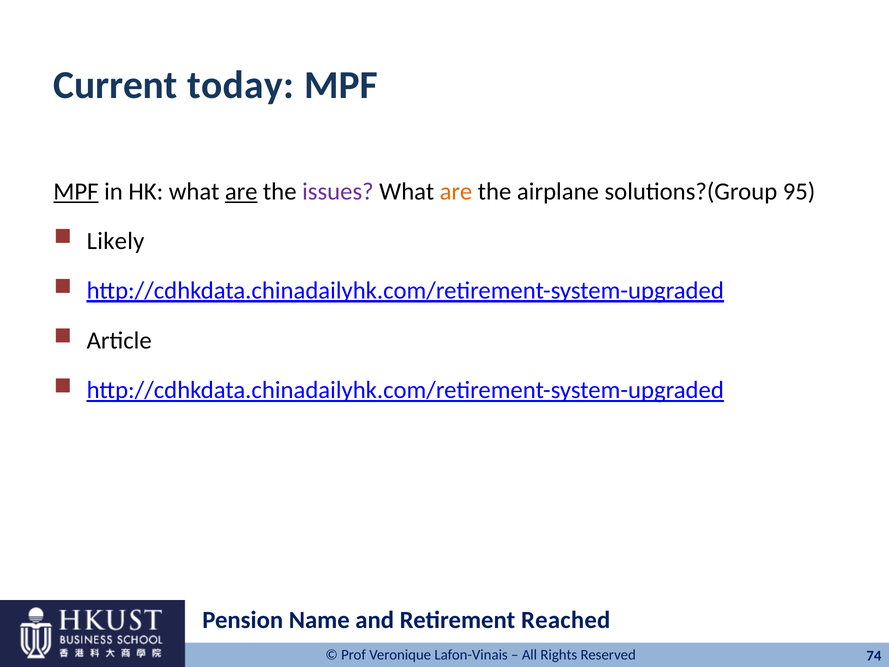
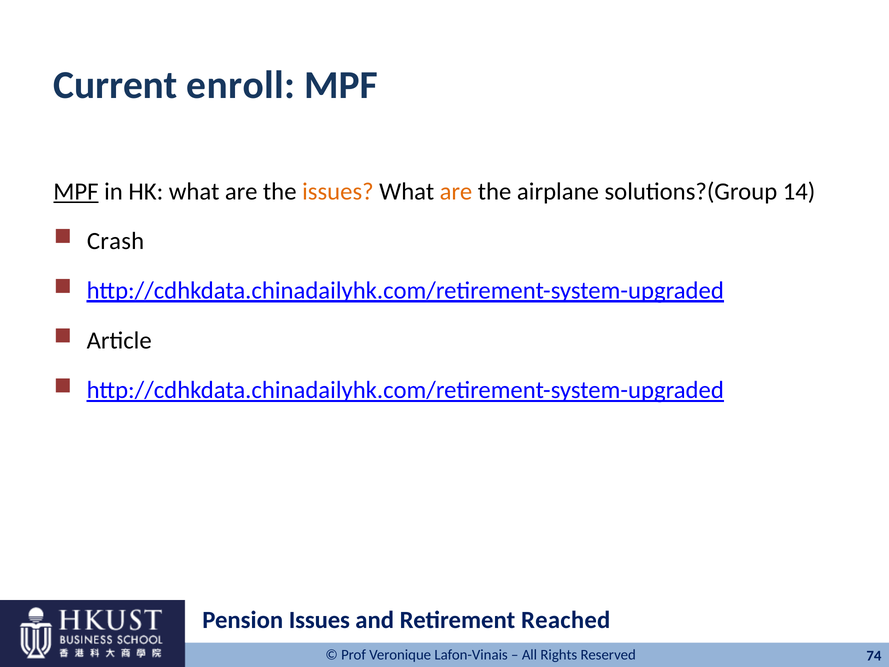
today: today -> enroll
are at (241, 191) underline: present -> none
issues at (338, 191) colour: purple -> orange
95: 95 -> 14
Likely: Likely -> Crash
Pension Name: Name -> Issues
